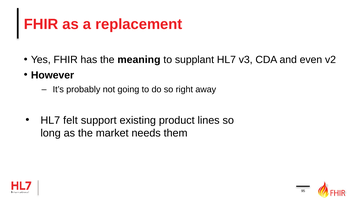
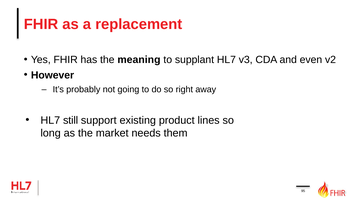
felt: felt -> still
